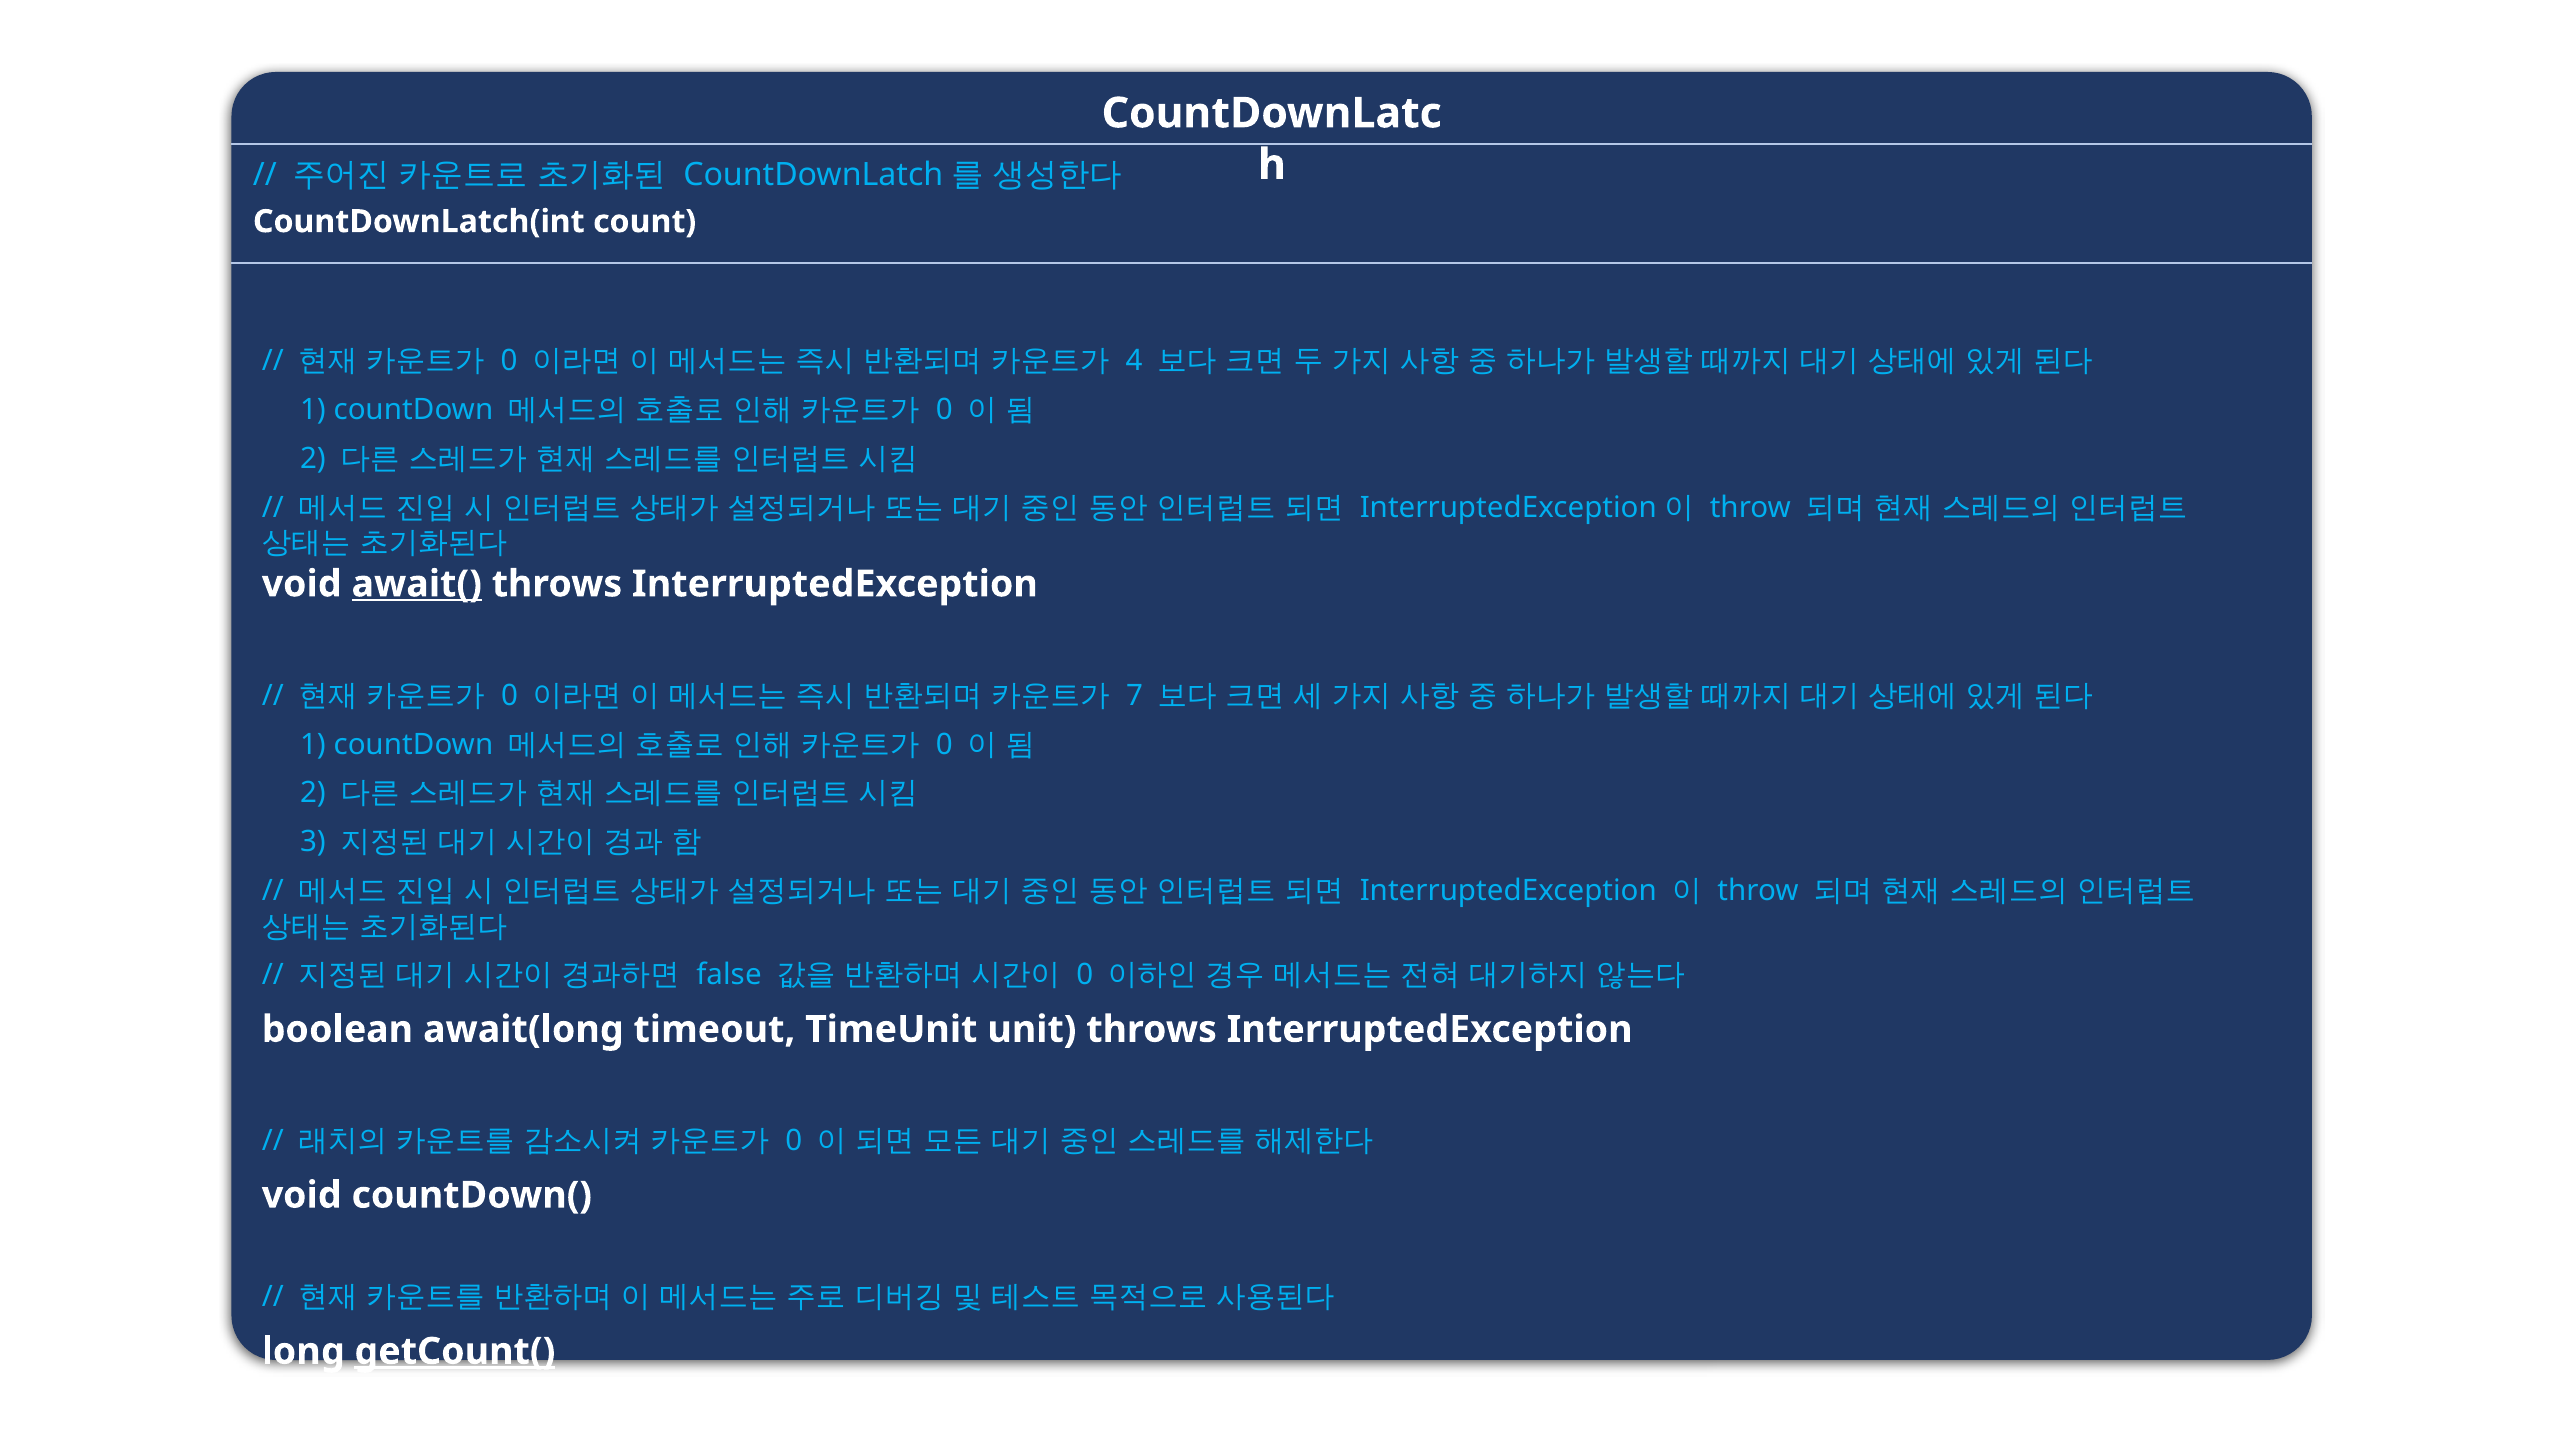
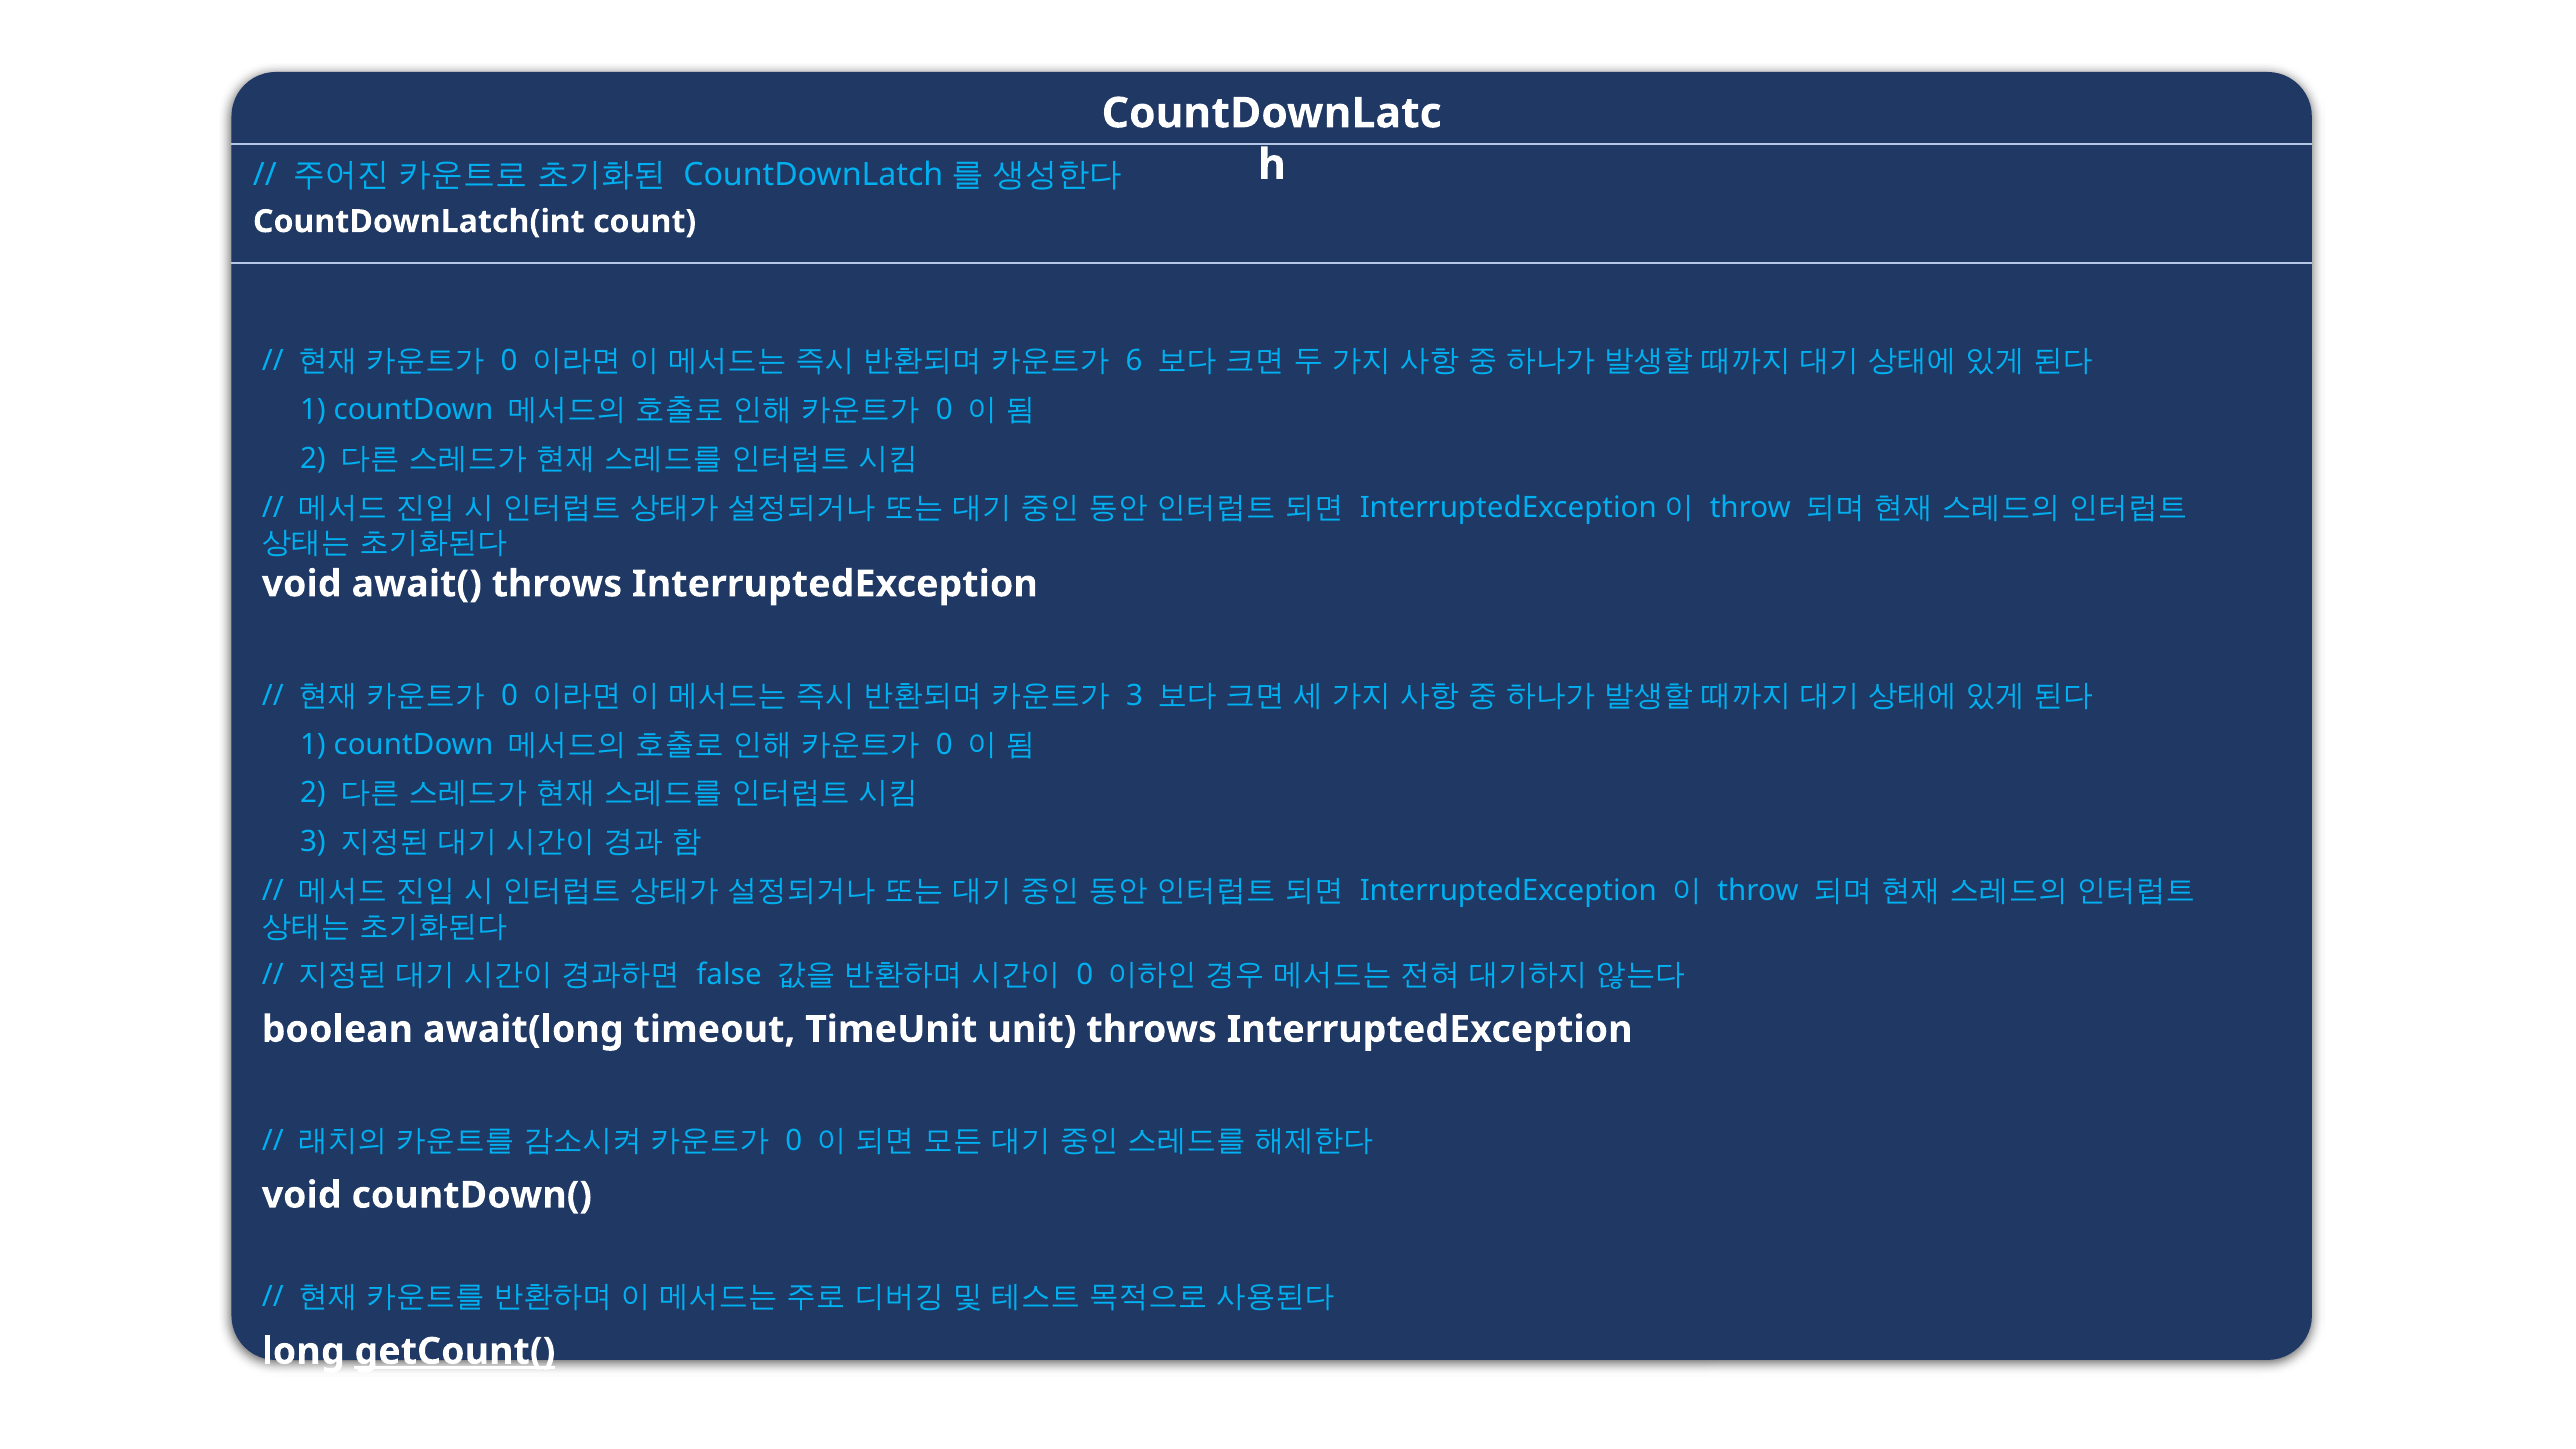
4: 4 -> 6
await( underline: present -> none
7 at (1134, 696): 7 -> 3
